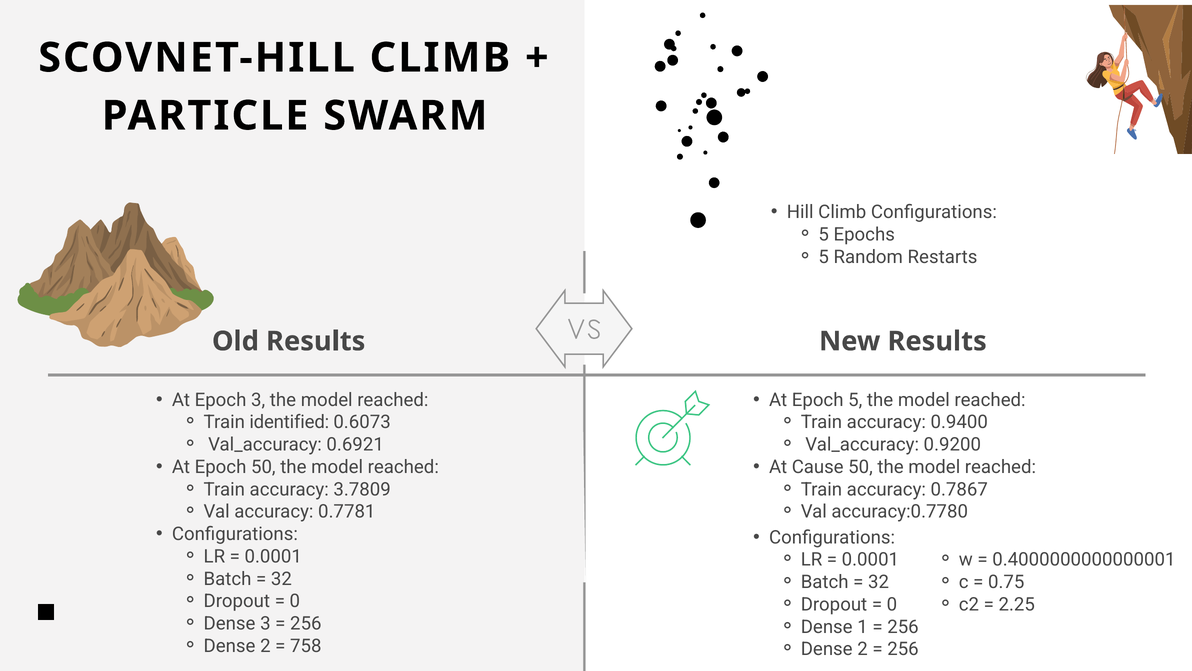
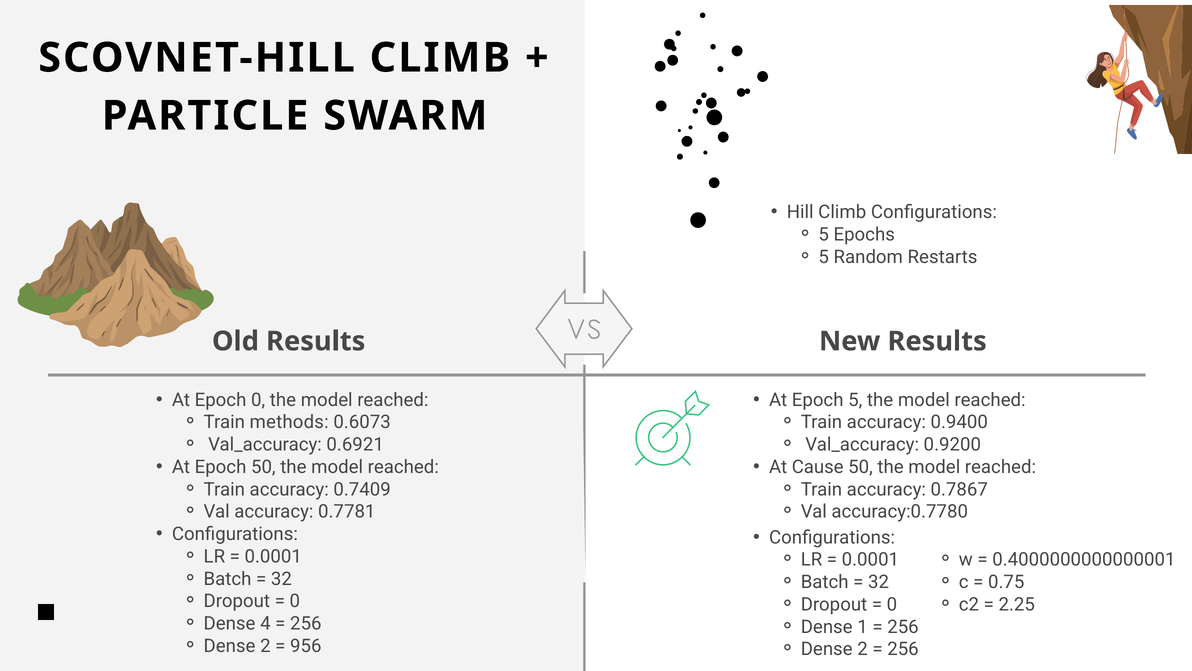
Epoch 3: 3 -> 0
identified: identified -> methods
3.7809: 3.7809 -> 0.7409
Dense 3: 3 -> 4
758: 758 -> 956
